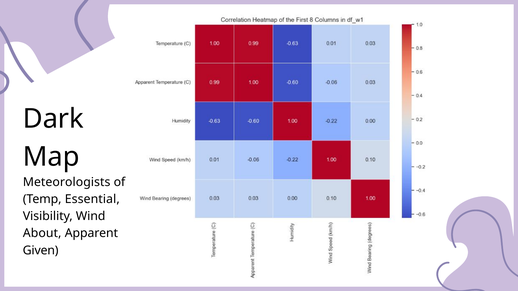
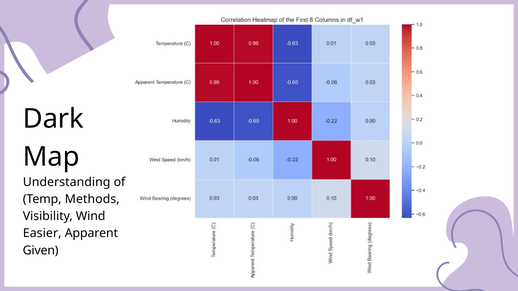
Meteorologists: Meteorologists -> Understanding
Essential: Essential -> Methods
About: About -> Easier
